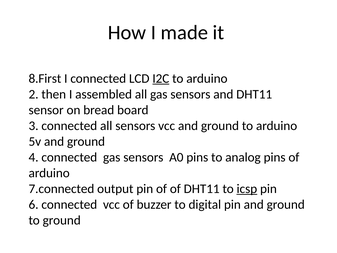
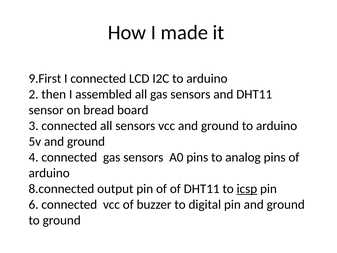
8.First: 8.First -> 9.First
I2C underline: present -> none
7.connected: 7.connected -> 8.connected
